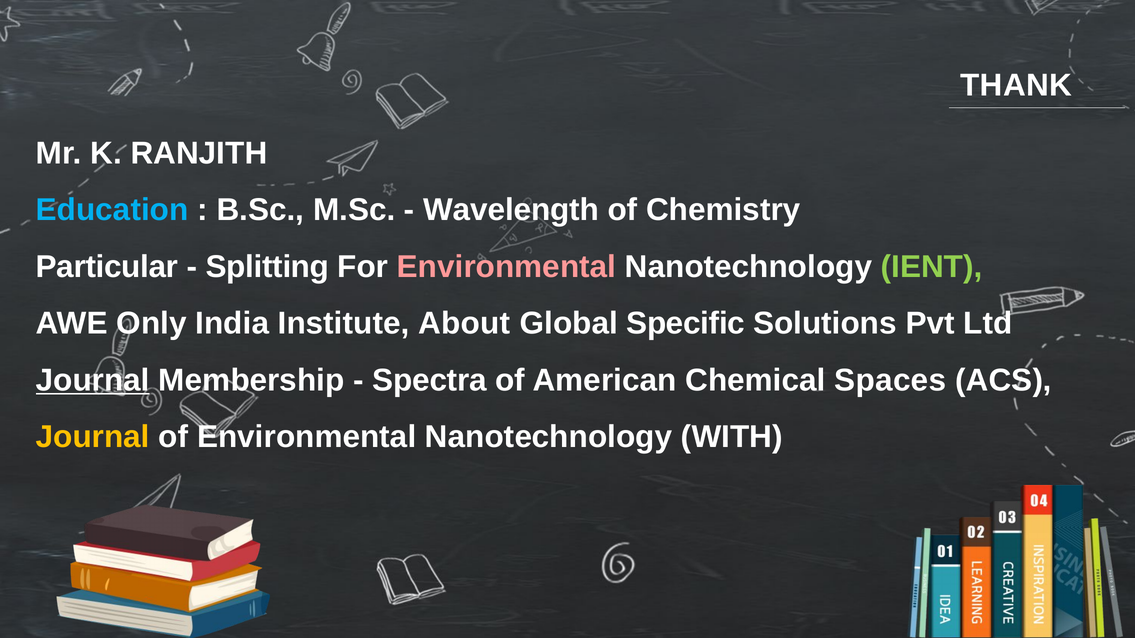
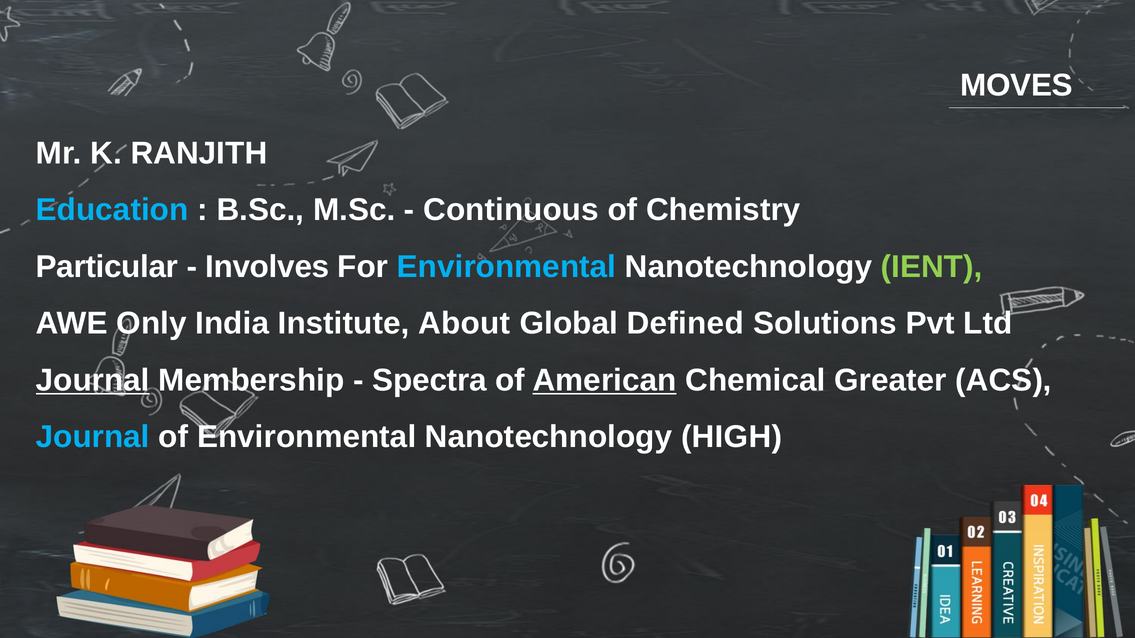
THANK: THANK -> MOVES
Wavelength: Wavelength -> Continuous
Splitting: Splitting -> Involves
Environmental at (507, 267) colour: pink -> light blue
Specific: Specific -> Defined
American underline: none -> present
Spaces: Spaces -> Greater
Journal at (93, 437) colour: yellow -> light blue
WITH: WITH -> HIGH
